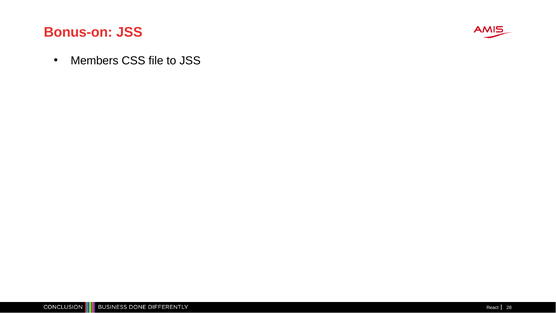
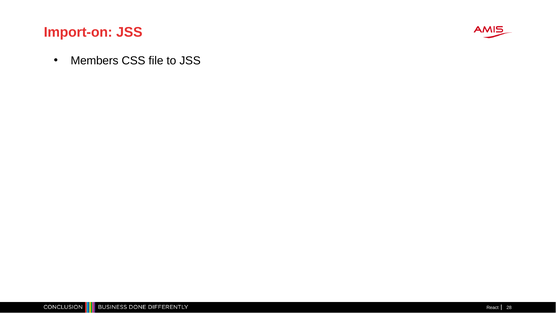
Bonus-on: Bonus-on -> Import-on
